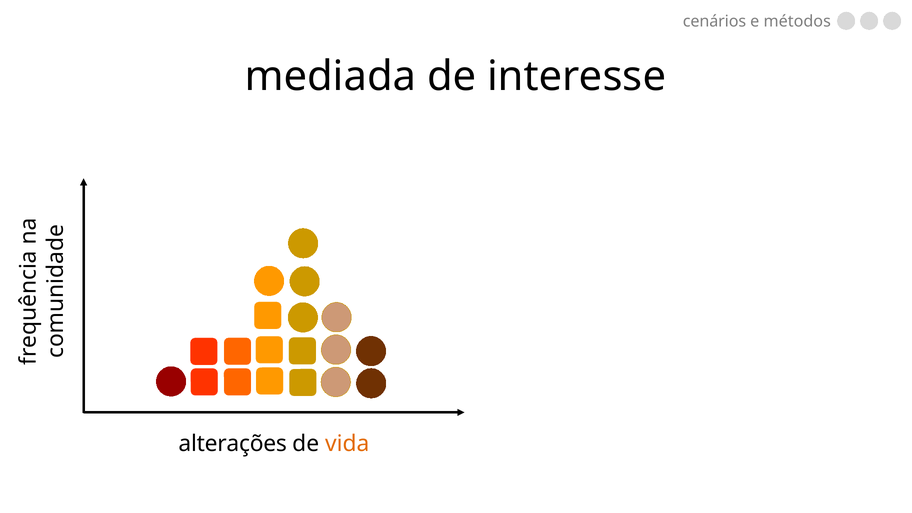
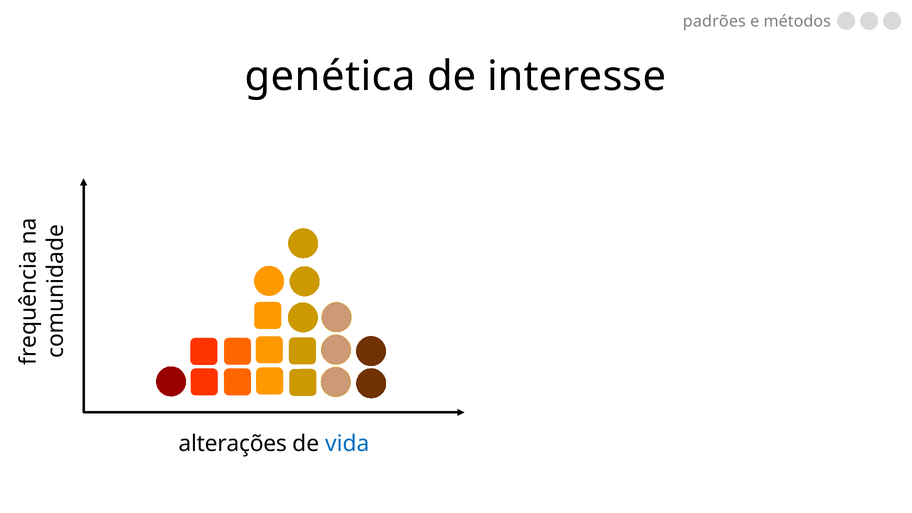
cenários: cenários -> padrões
mediada: mediada -> genética
vida colour: orange -> blue
